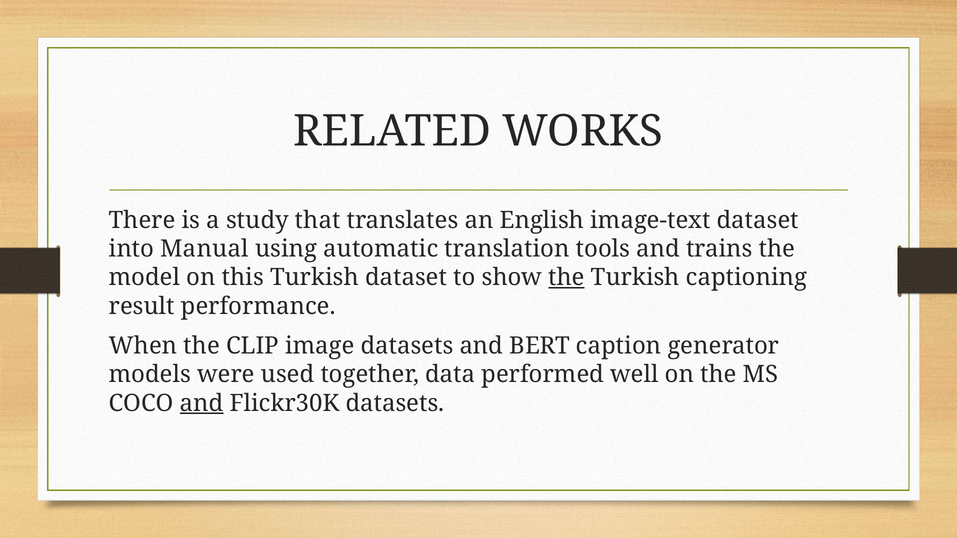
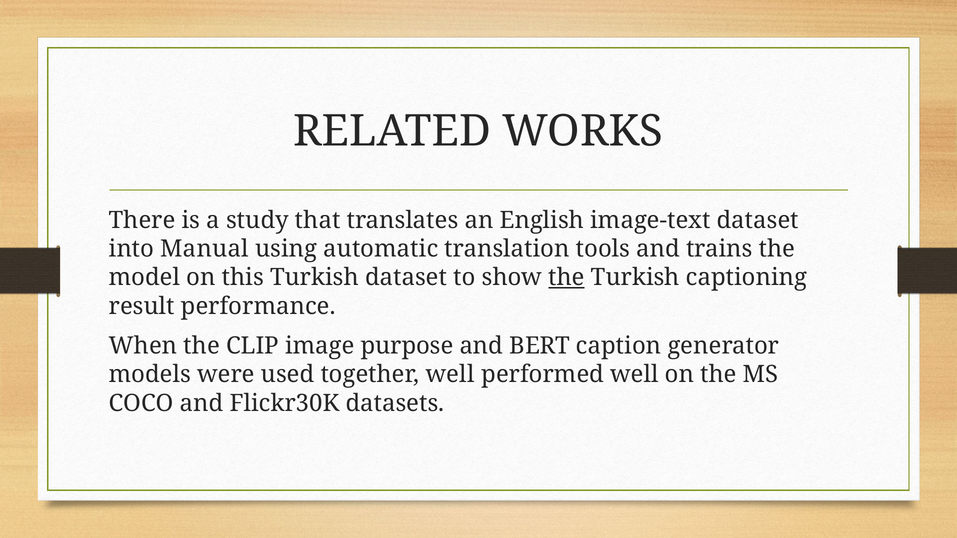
image datasets: datasets -> purpose
together data: data -> well
and at (202, 403) underline: present -> none
